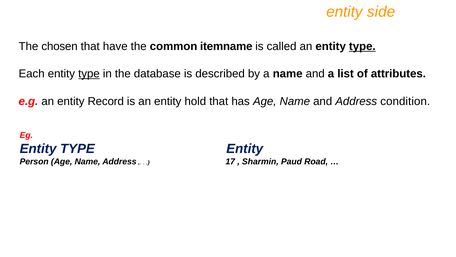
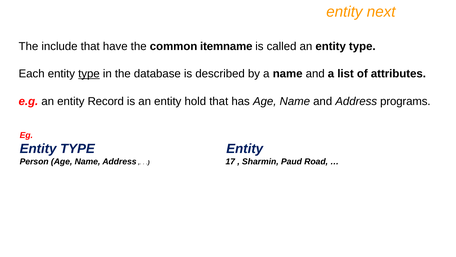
side: side -> next
chosen: chosen -> include
type at (362, 46) underline: present -> none
condition: condition -> programs
